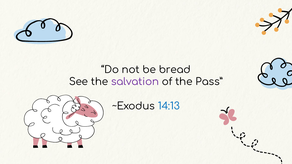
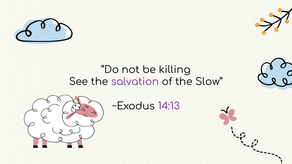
bread: bread -> killing
Pass: Pass -> Slow
14:13 colour: blue -> purple
